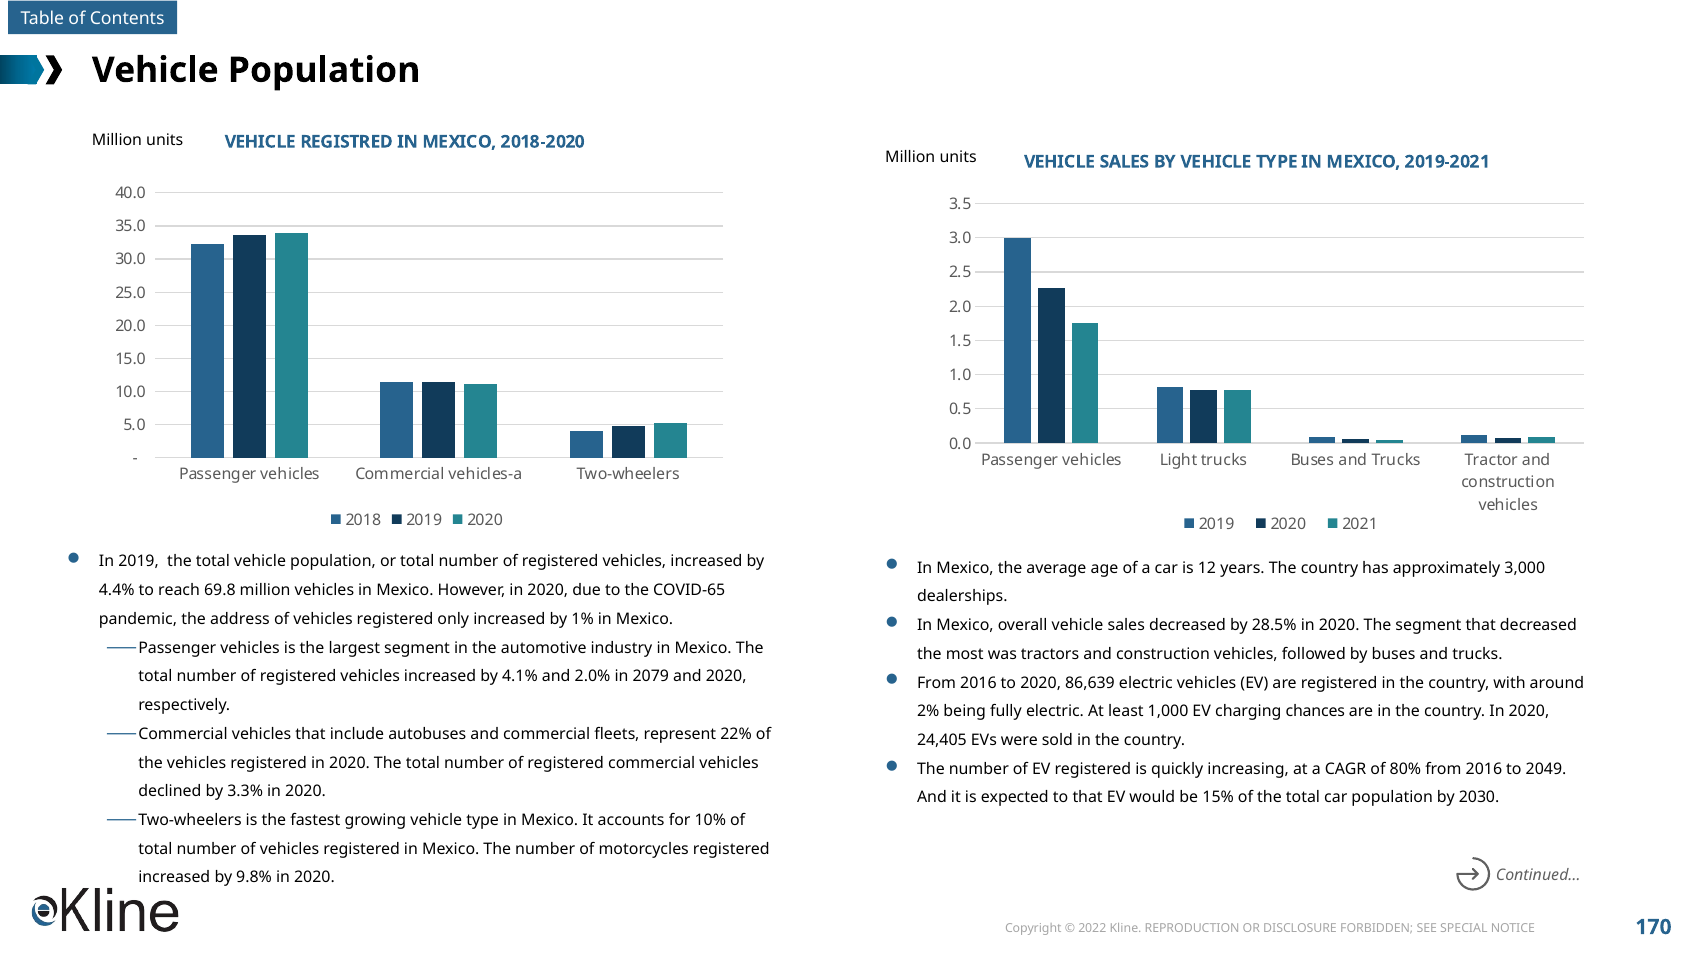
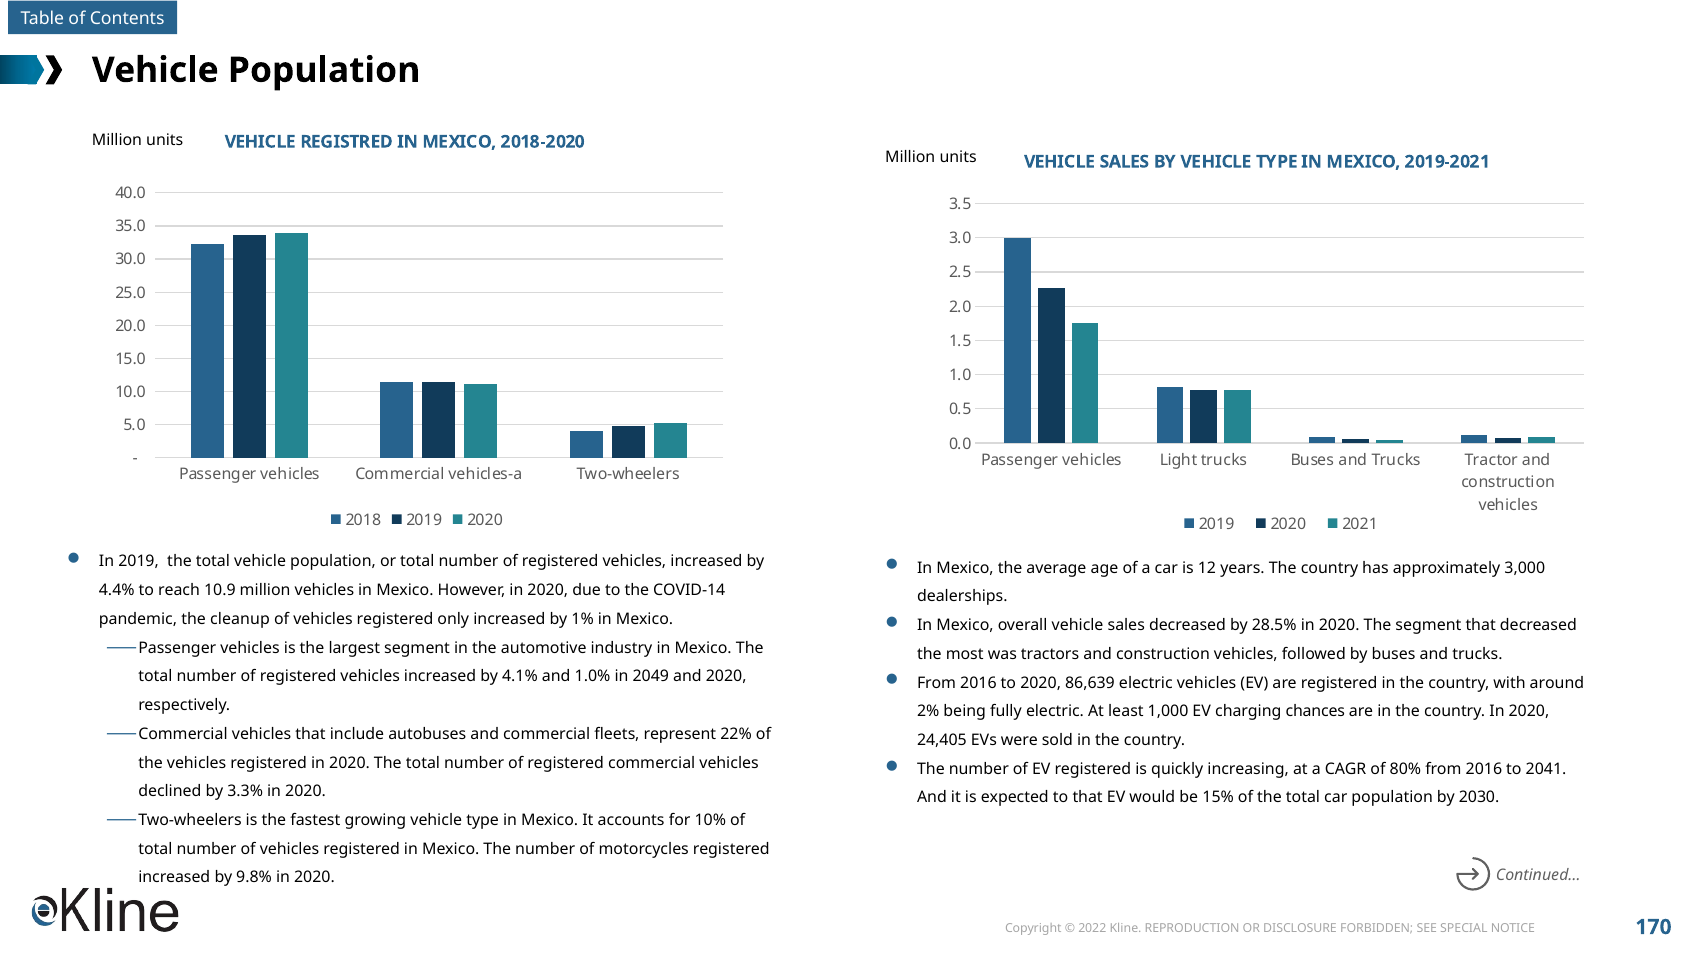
69.8: 69.8 -> 10.9
COVID-65: COVID-65 -> COVID-14
address: address -> cleanup
2.0%: 2.0% -> 1.0%
2079: 2079 -> 2049
2049: 2049 -> 2041
